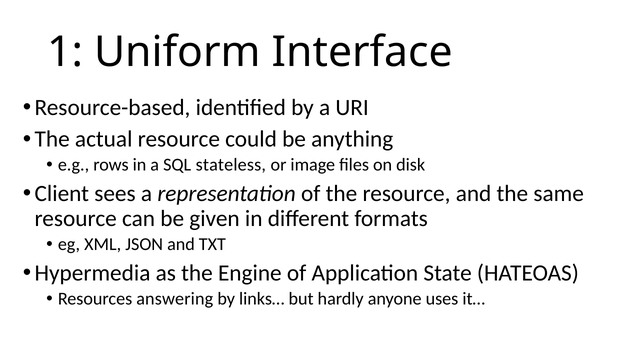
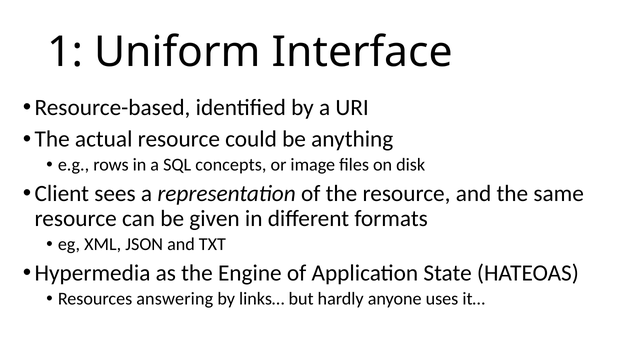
stateless: stateless -> concepts
